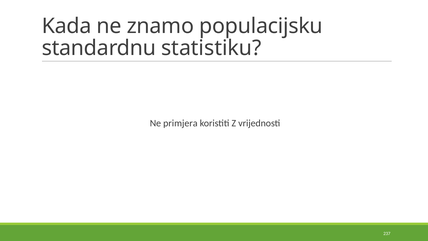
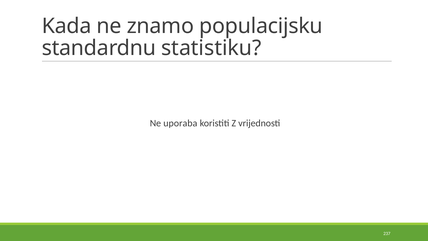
primjera: primjera -> uporaba
